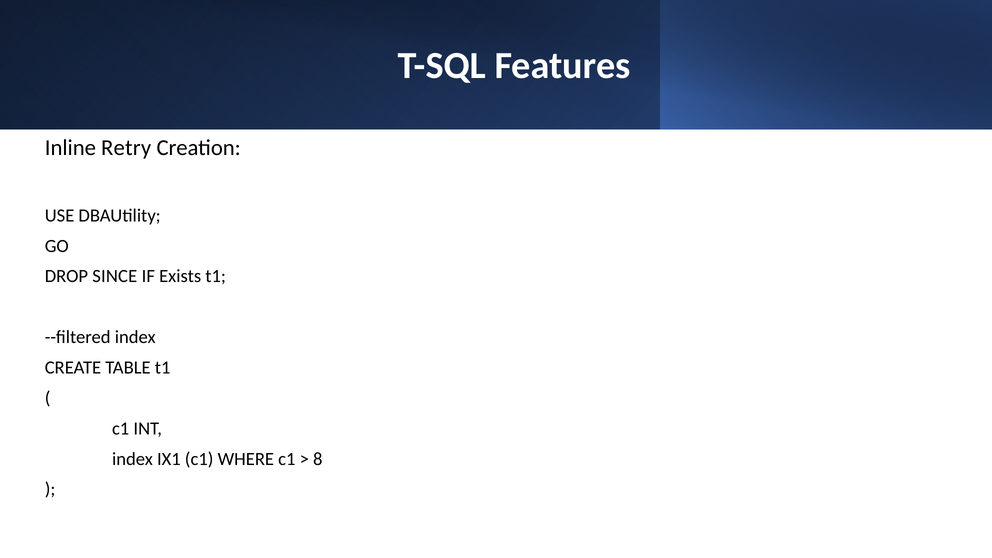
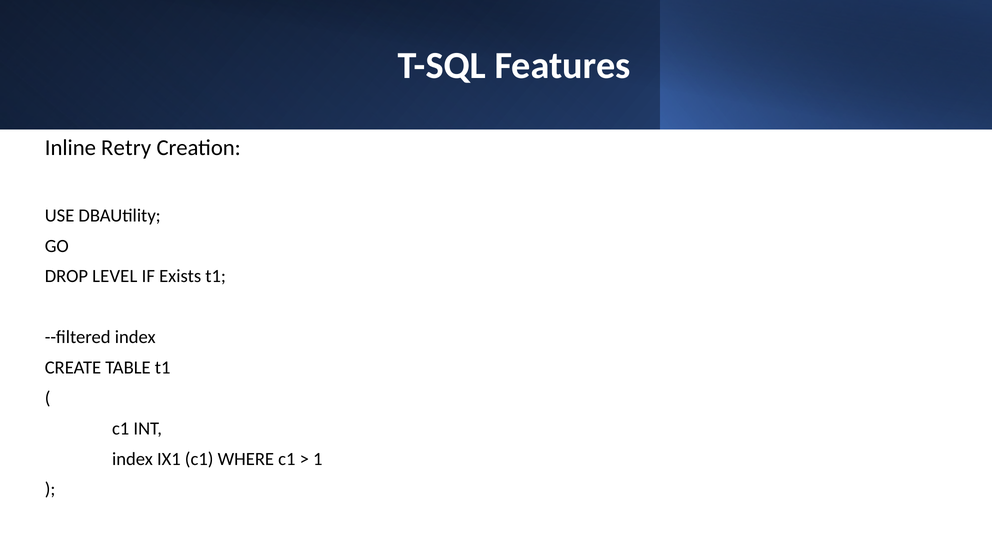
SINCE: SINCE -> LEVEL
8: 8 -> 1
